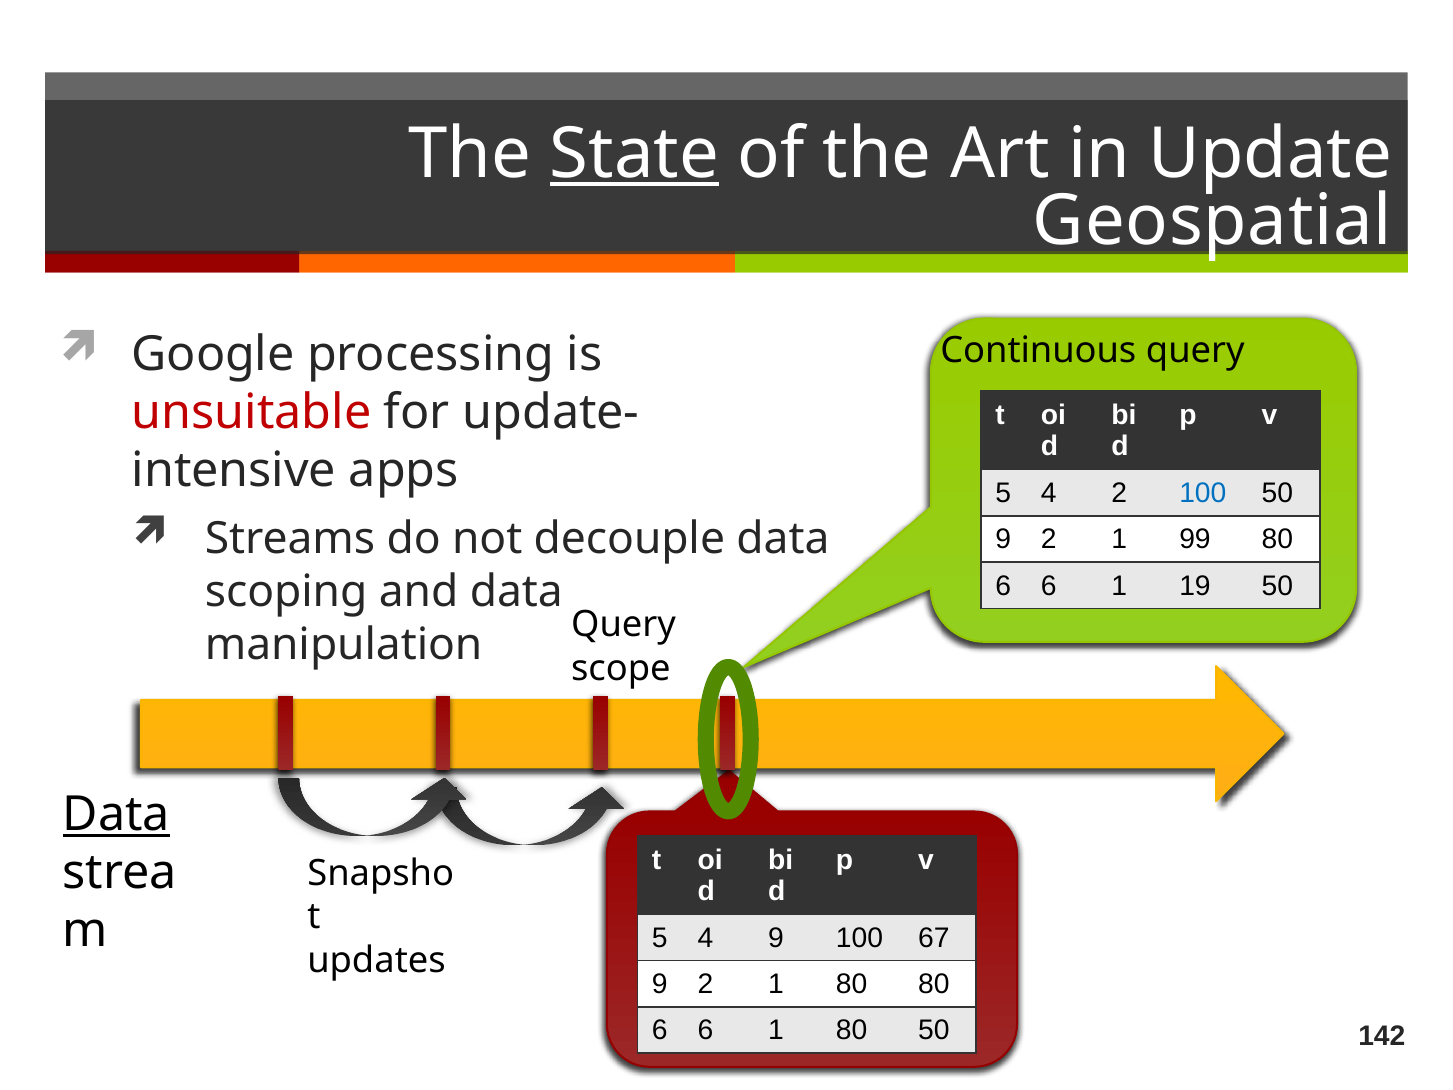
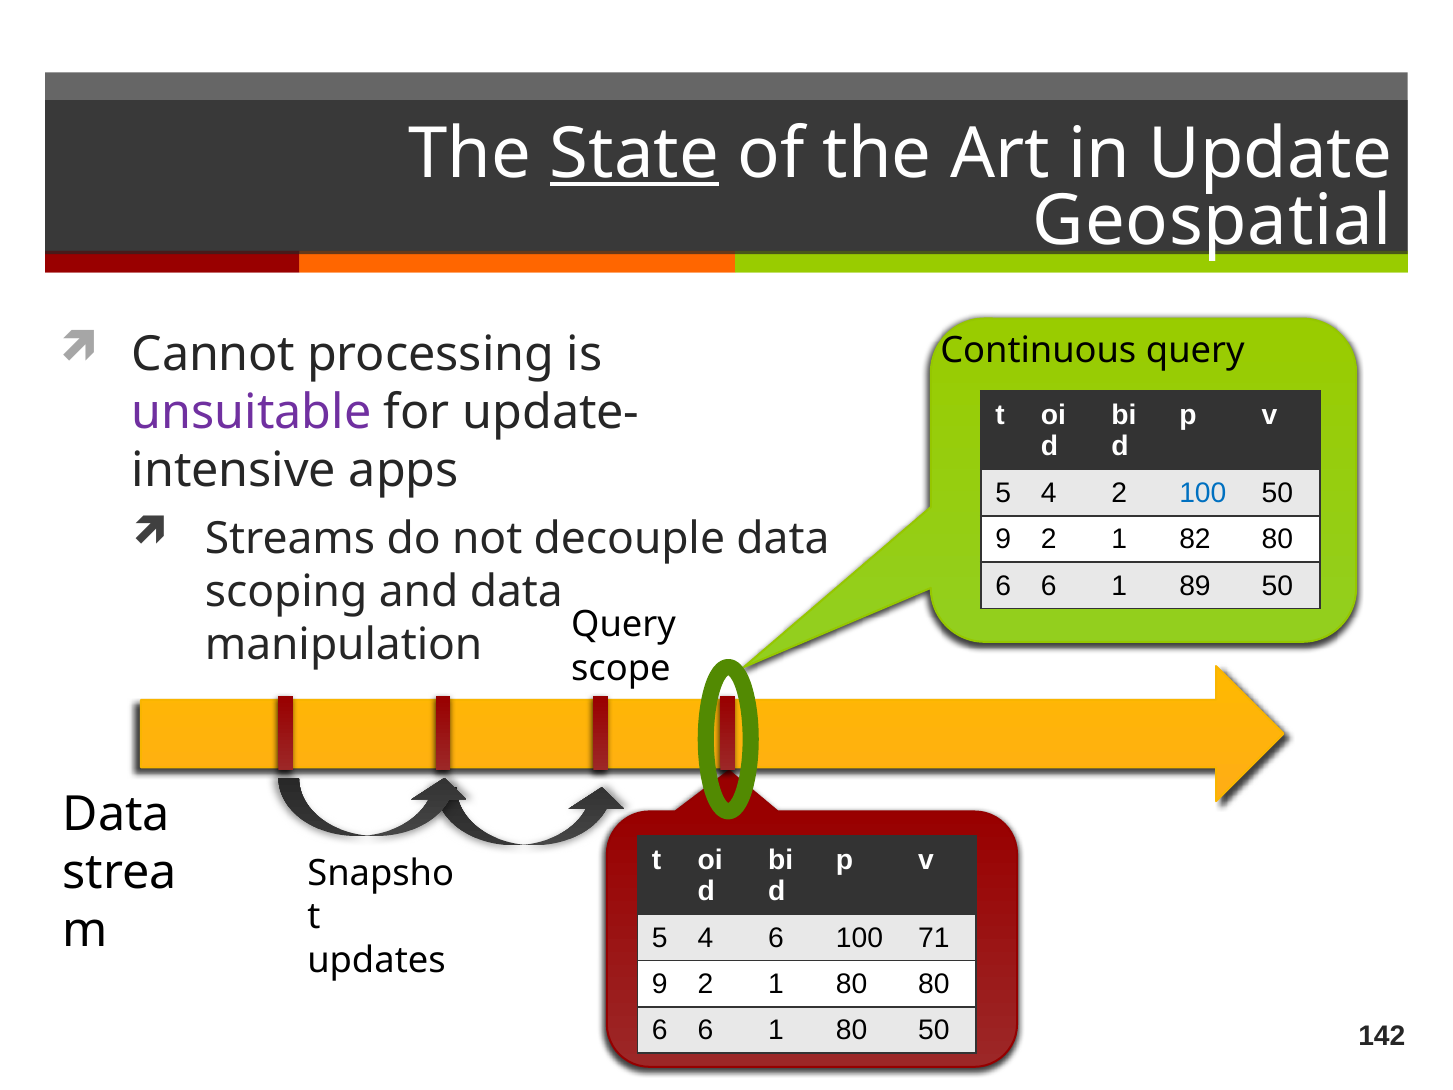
Google: Google -> Cannot
unsuitable colour: red -> purple
99: 99 -> 82
19: 19 -> 89
Data at (116, 815) underline: present -> none
4 9: 9 -> 6
67: 67 -> 71
